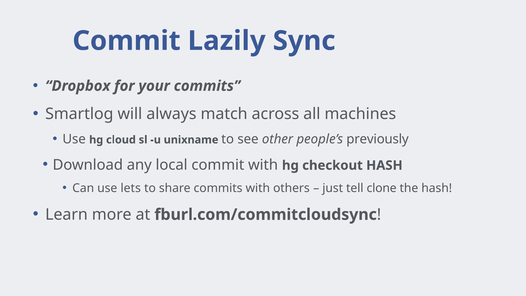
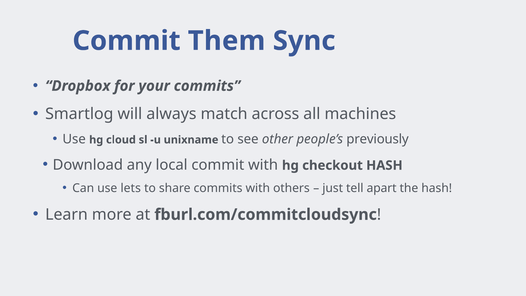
Lazily: Lazily -> Them
clone: clone -> apart
